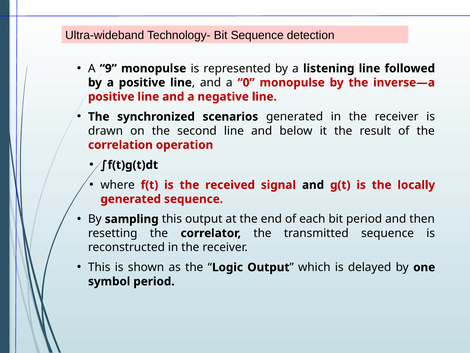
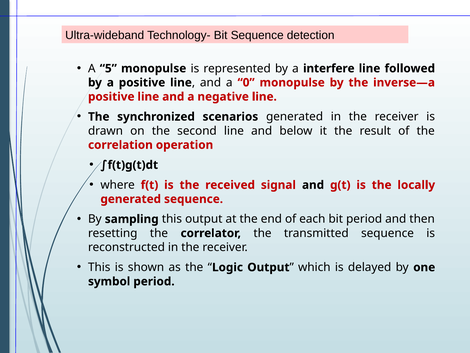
9: 9 -> 5
listening: listening -> interfere
